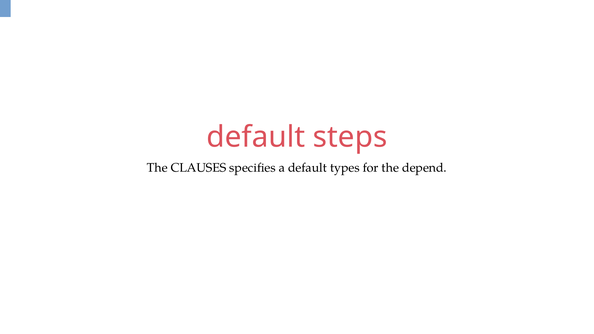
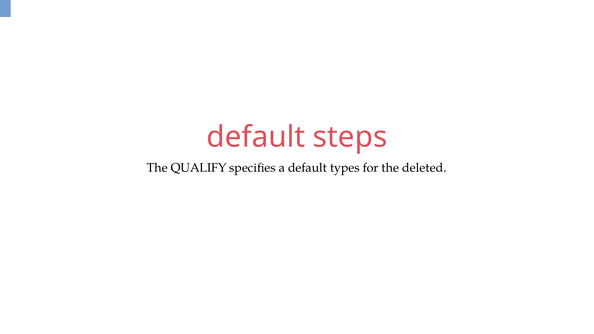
CLAUSES: CLAUSES -> QUALIFY
depend: depend -> deleted
